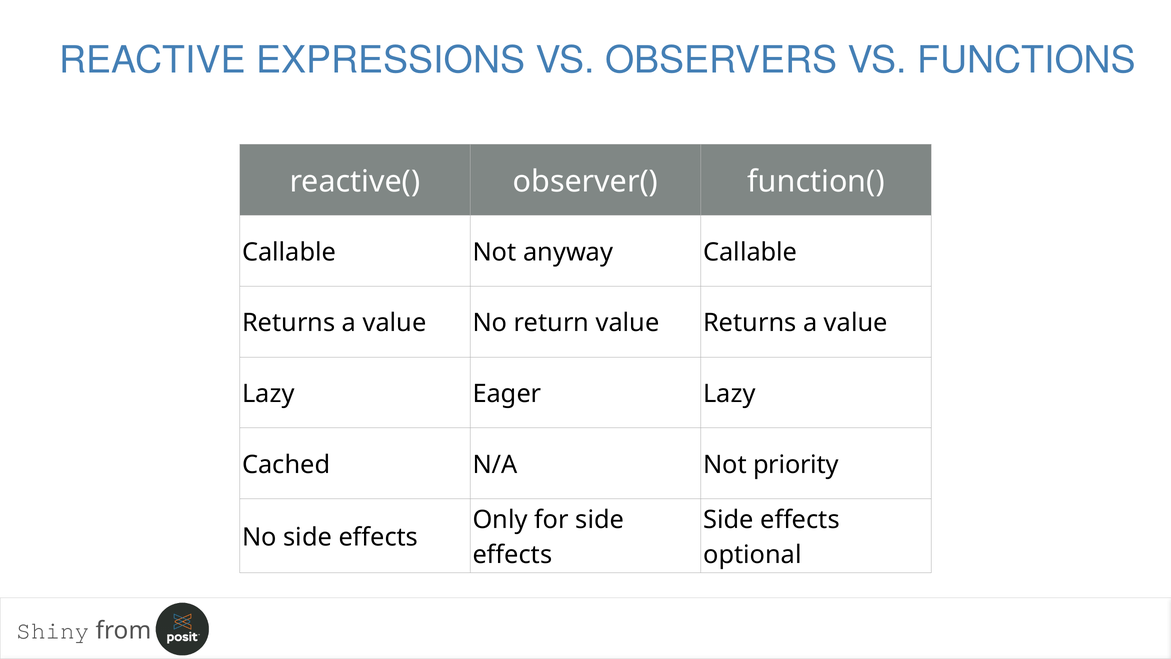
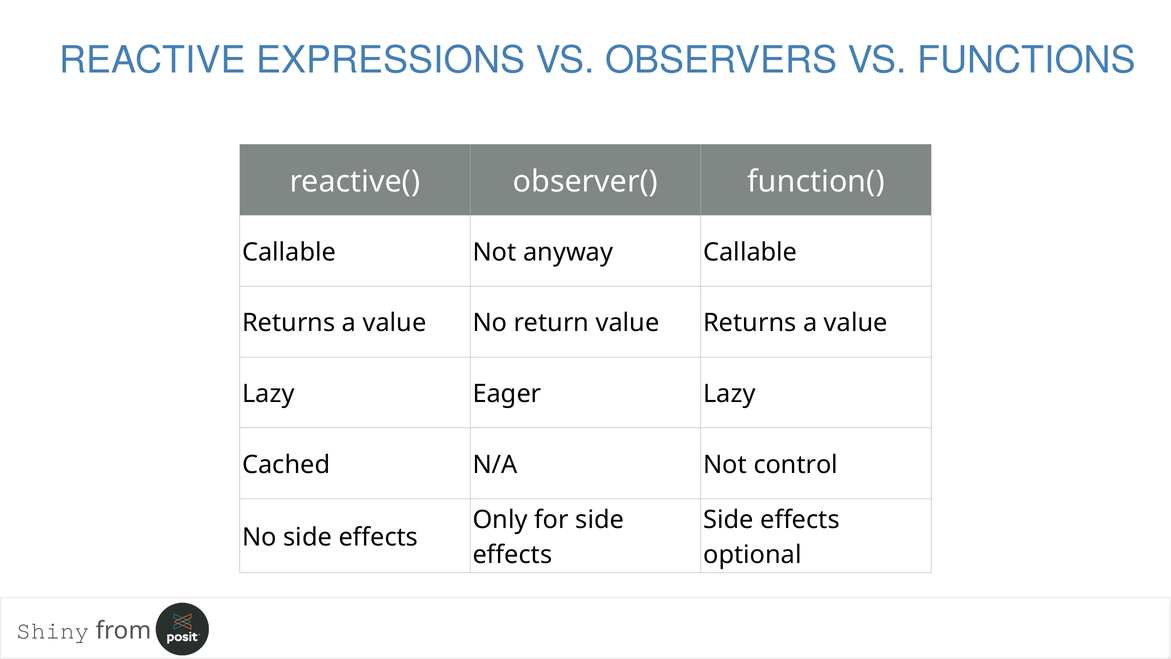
priority: priority -> control
